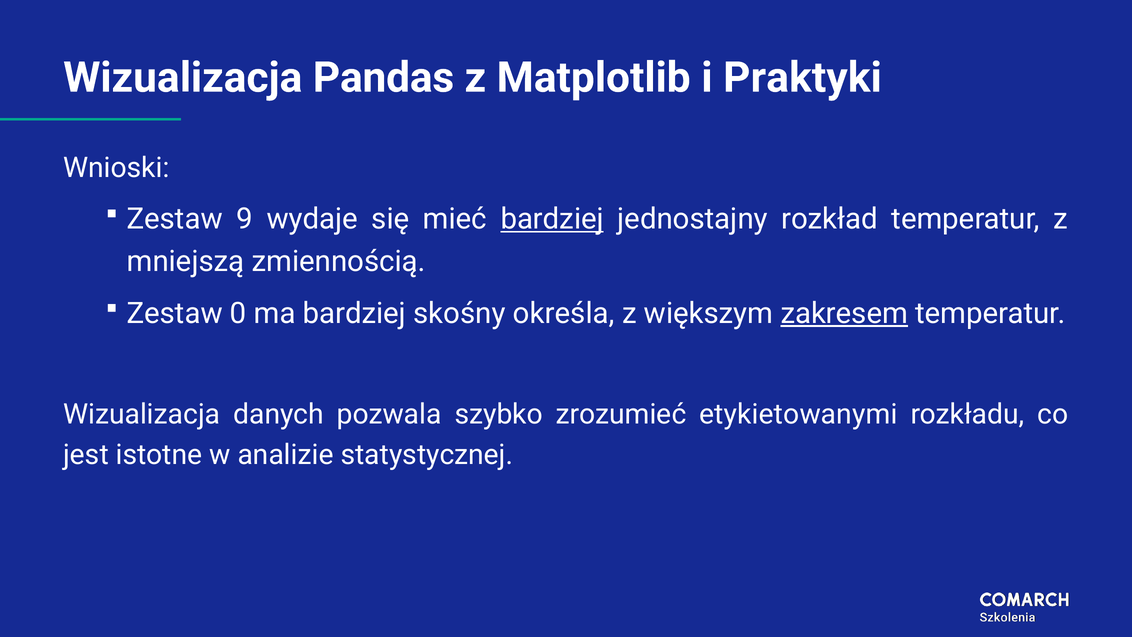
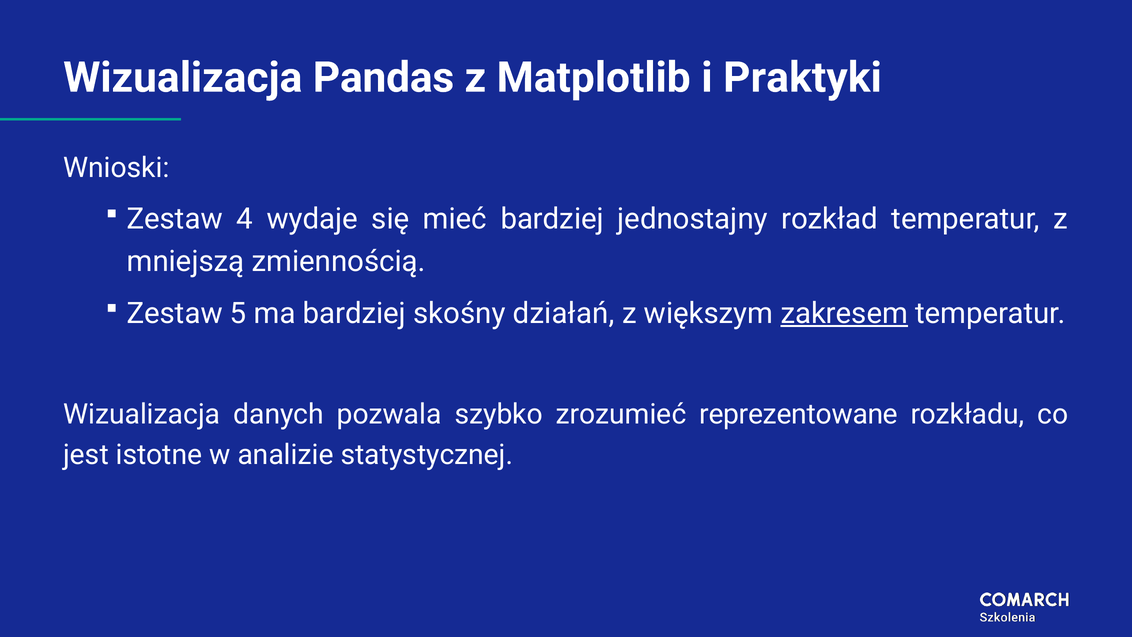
9: 9 -> 4
bardziej at (552, 219) underline: present -> none
0: 0 -> 5
określa: określa -> działań
etykietowanymi: etykietowanymi -> reprezentowane
